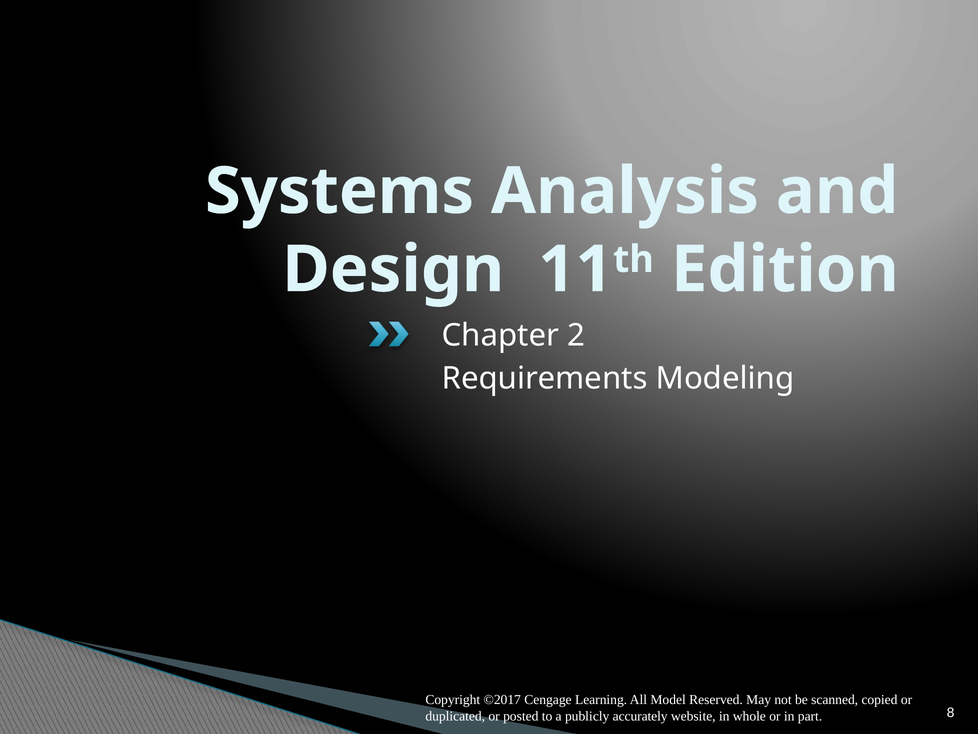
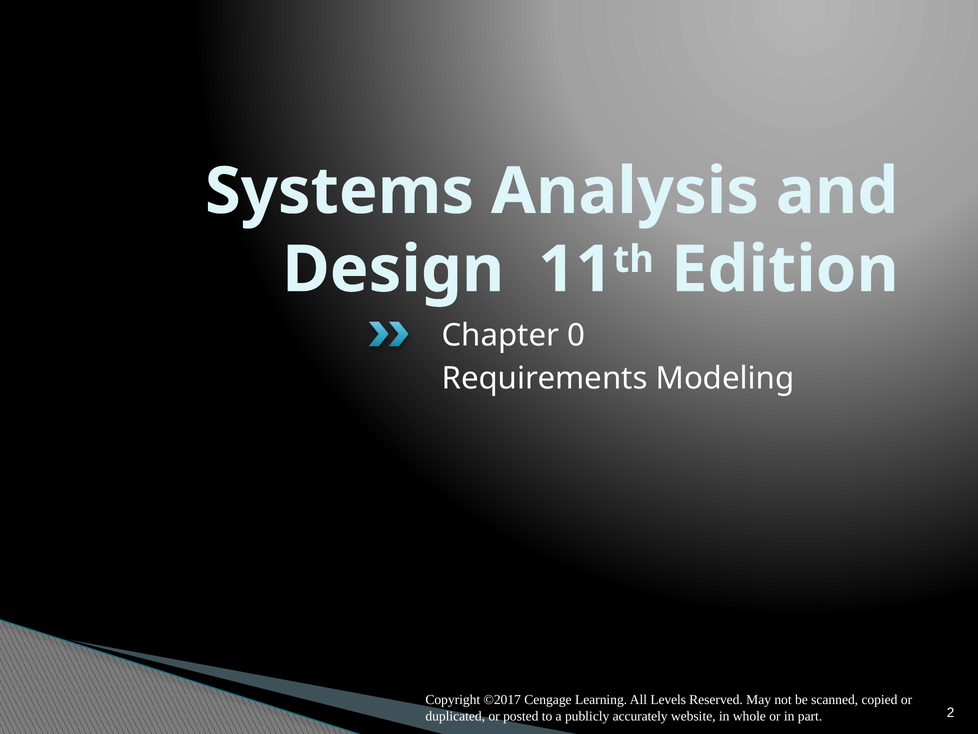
2: 2 -> 0
Model: Model -> Levels
8: 8 -> 2
